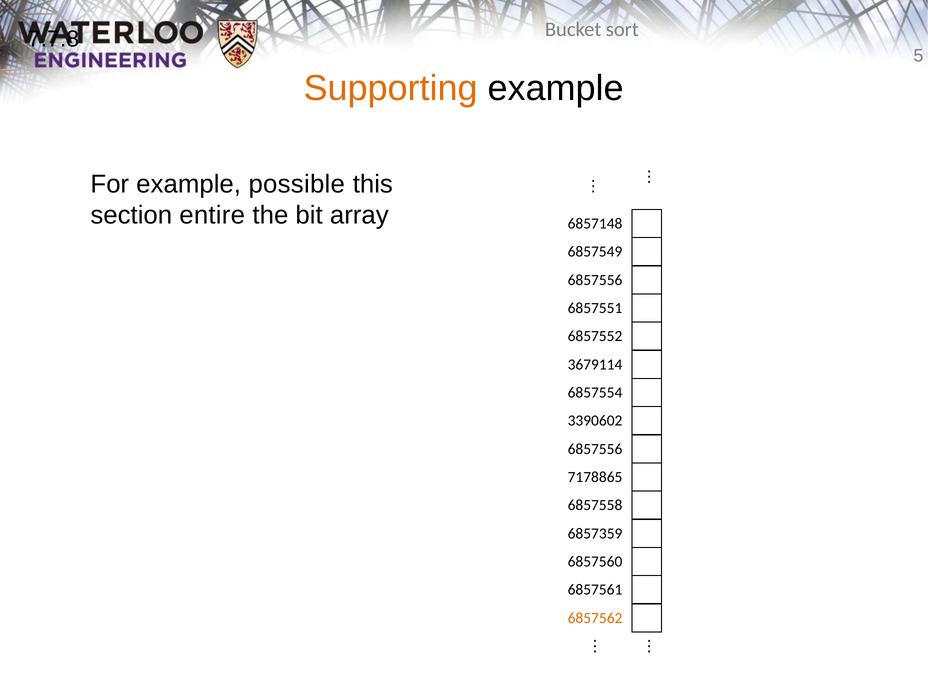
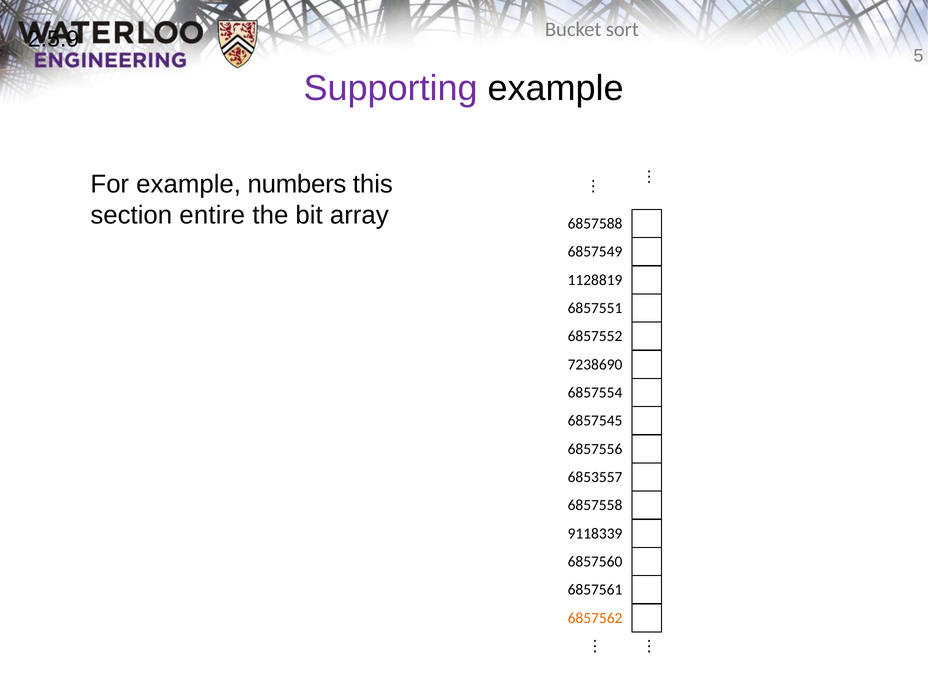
7.7.8: 7.7.8 -> 2.5.9
Supporting colour: orange -> purple
possible: possible -> numbers
6857148: 6857148 -> 6857588
6857556 at (595, 280): 6857556 -> 1128819
3679114: 3679114 -> 7238690
3390602: 3390602 -> 6857545
7178865: 7178865 -> 6853557
6857359: 6857359 -> 9118339
